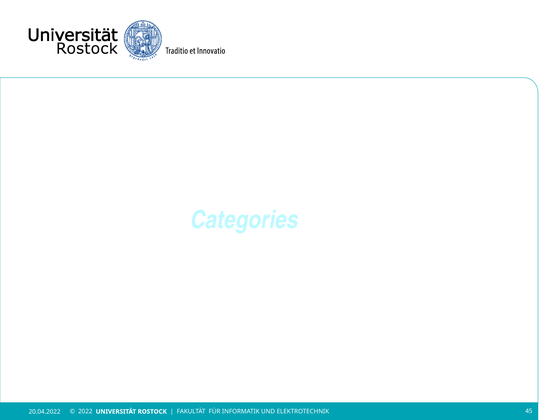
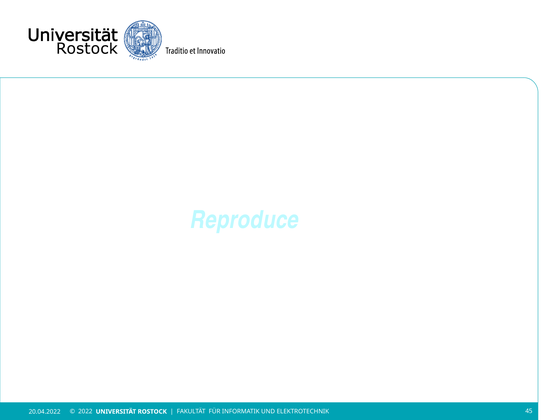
Categories: Categories -> Reproduce
